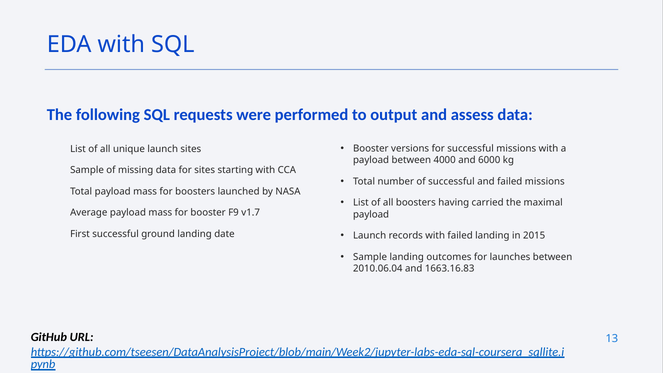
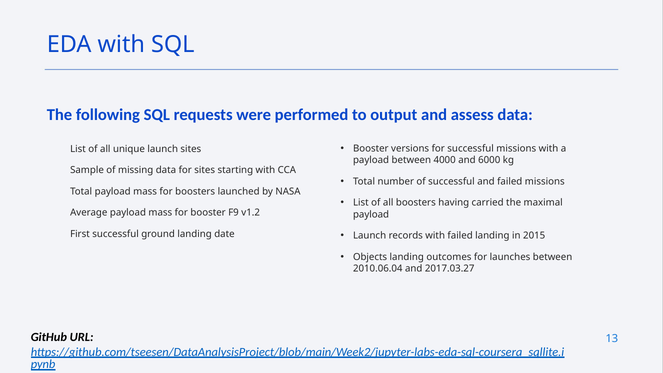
v1.7: v1.7 -> v1.2
Sample at (370, 257): Sample -> Objects
1663.16.83: 1663.16.83 -> 2017.03.27
